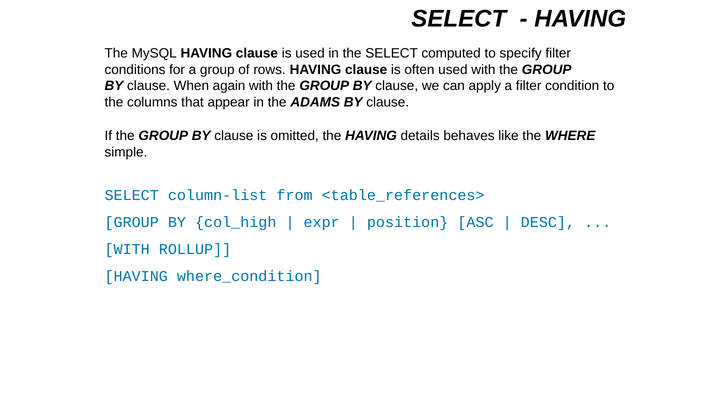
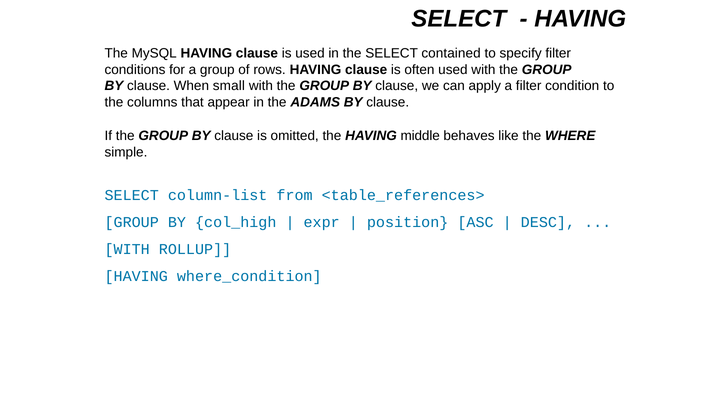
computed: computed -> contained
again: again -> small
details: details -> middle
